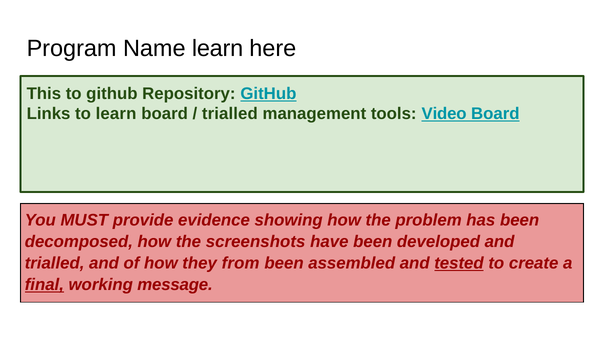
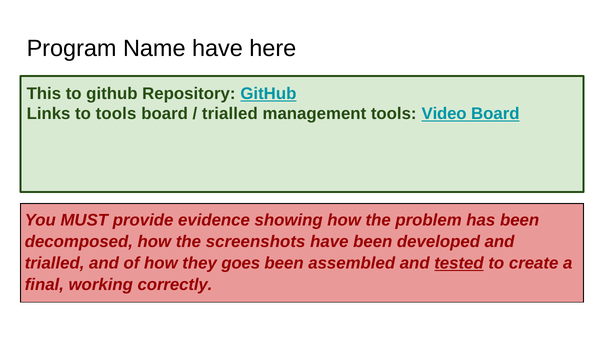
Name learn: learn -> have
to learn: learn -> tools
from: from -> goes
final underline: present -> none
message: message -> correctly
